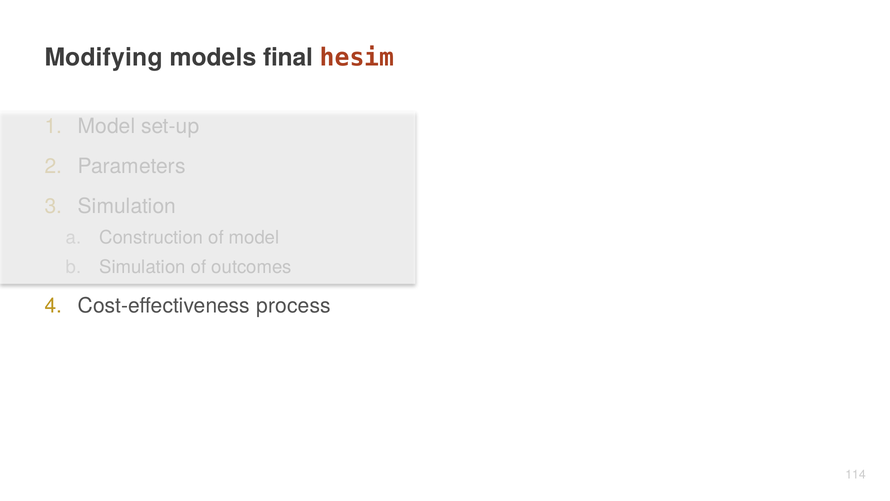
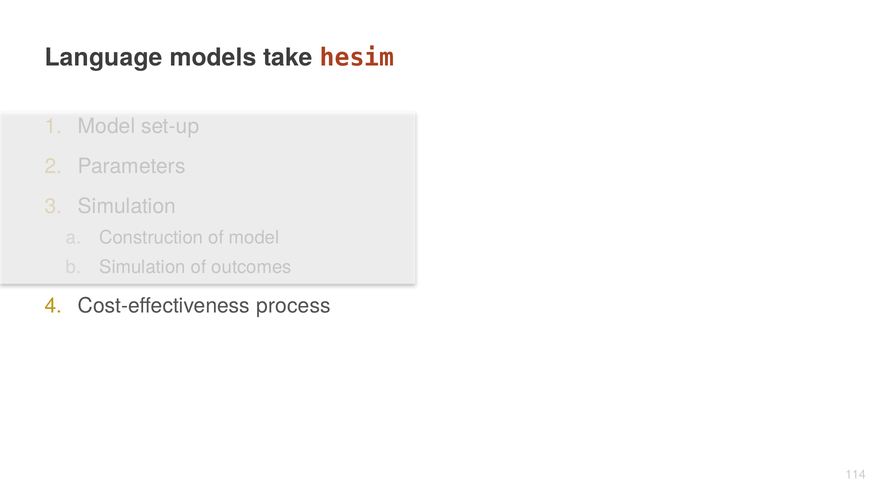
Modifying: Modifying -> Language
final: final -> take
